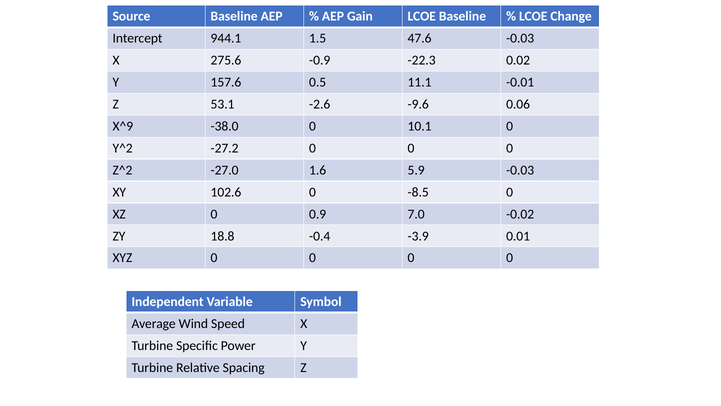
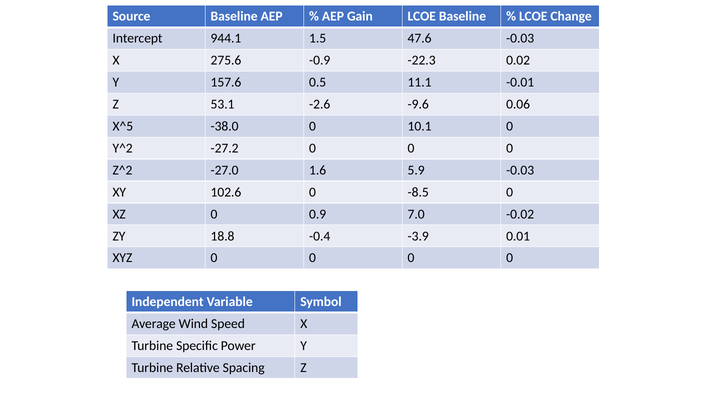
X^9: X^9 -> X^5
